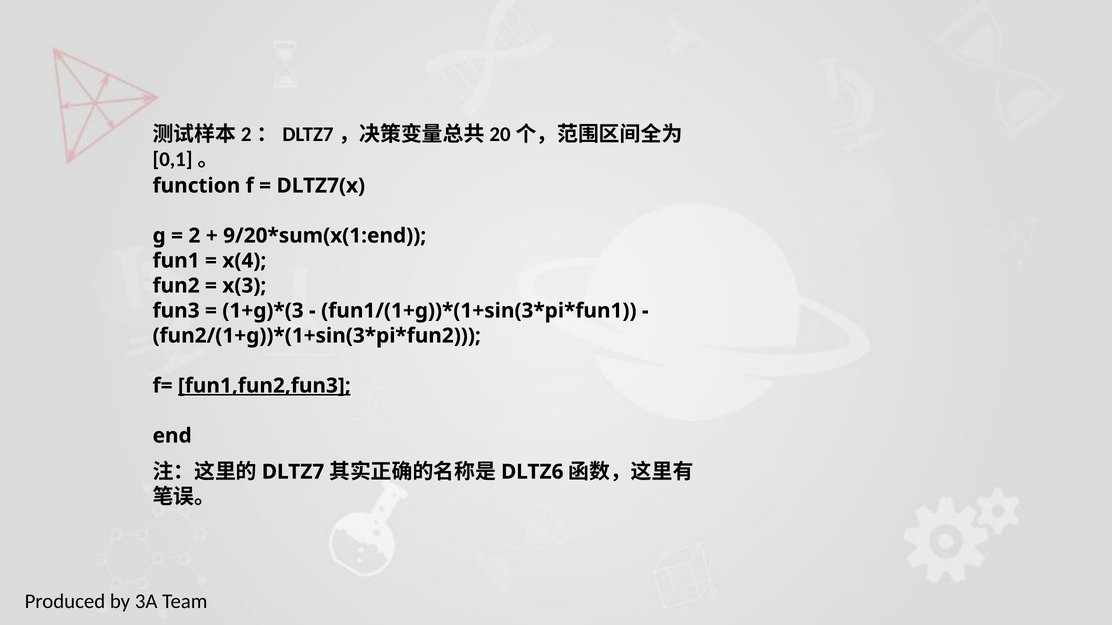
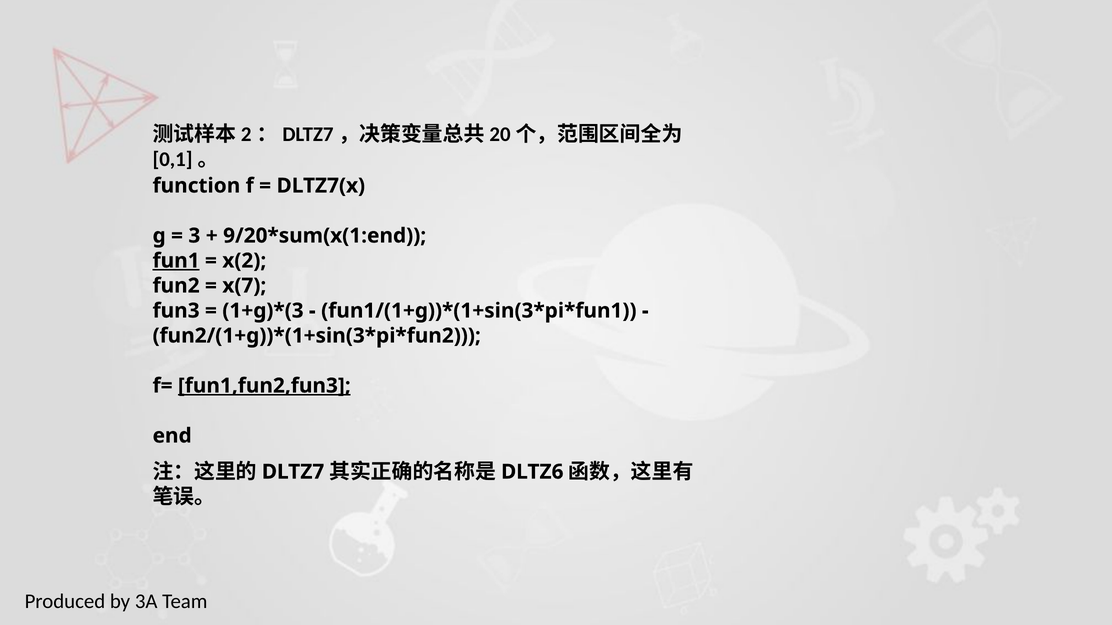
2: 2 -> 3
fun1 underline: none -> present
x(4: x(4 -> x(2
x(3: x(3 -> x(7
